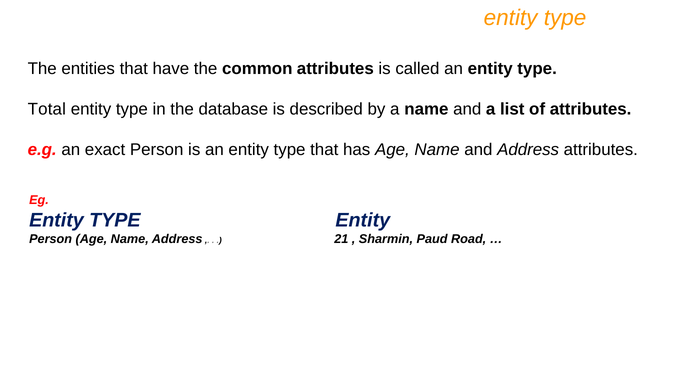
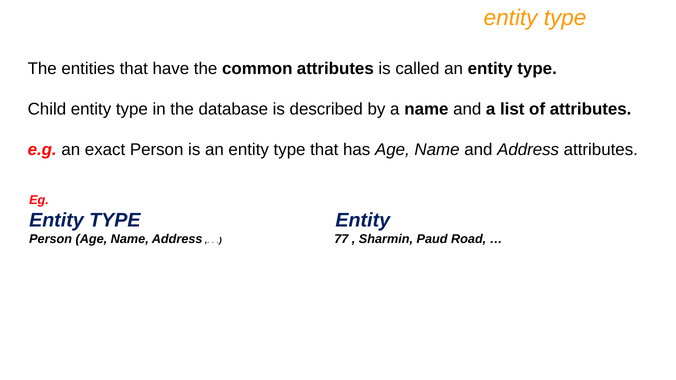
Total: Total -> Child
21: 21 -> 77
